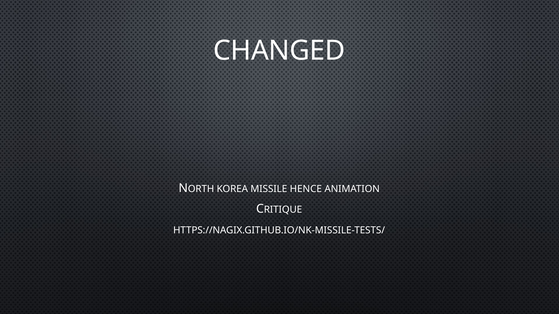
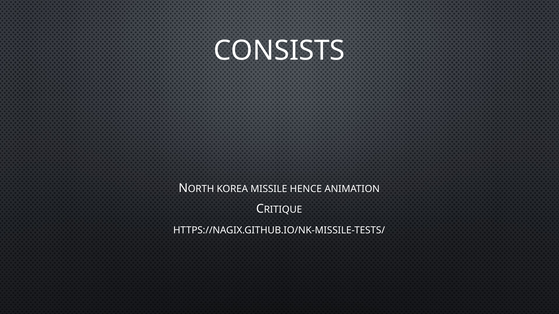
CHANGED: CHANGED -> CONSISTS
